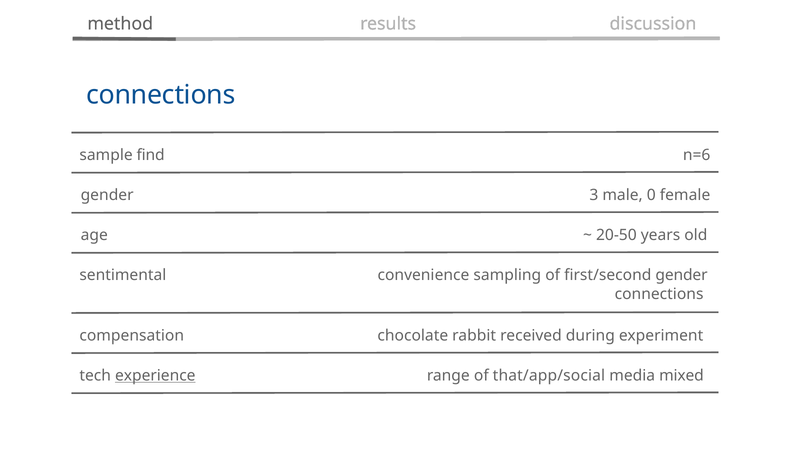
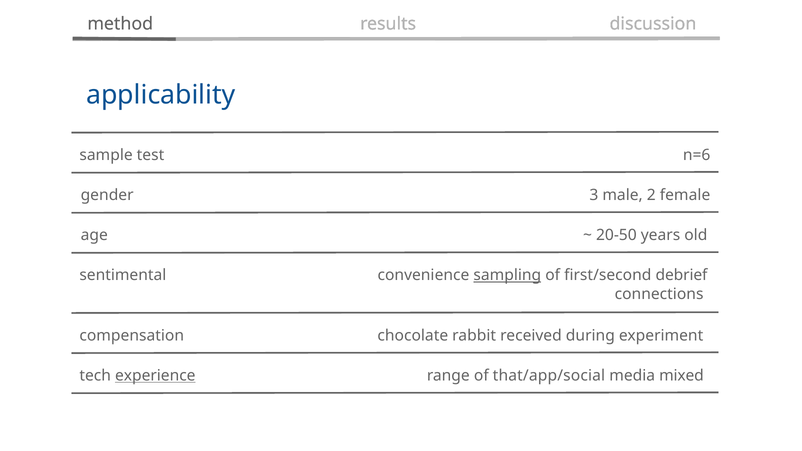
connections at (161, 95): connections -> applicability
find: find -> test
0: 0 -> 2
sampling underline: none -> present
first/second gender: gender -> debrief
